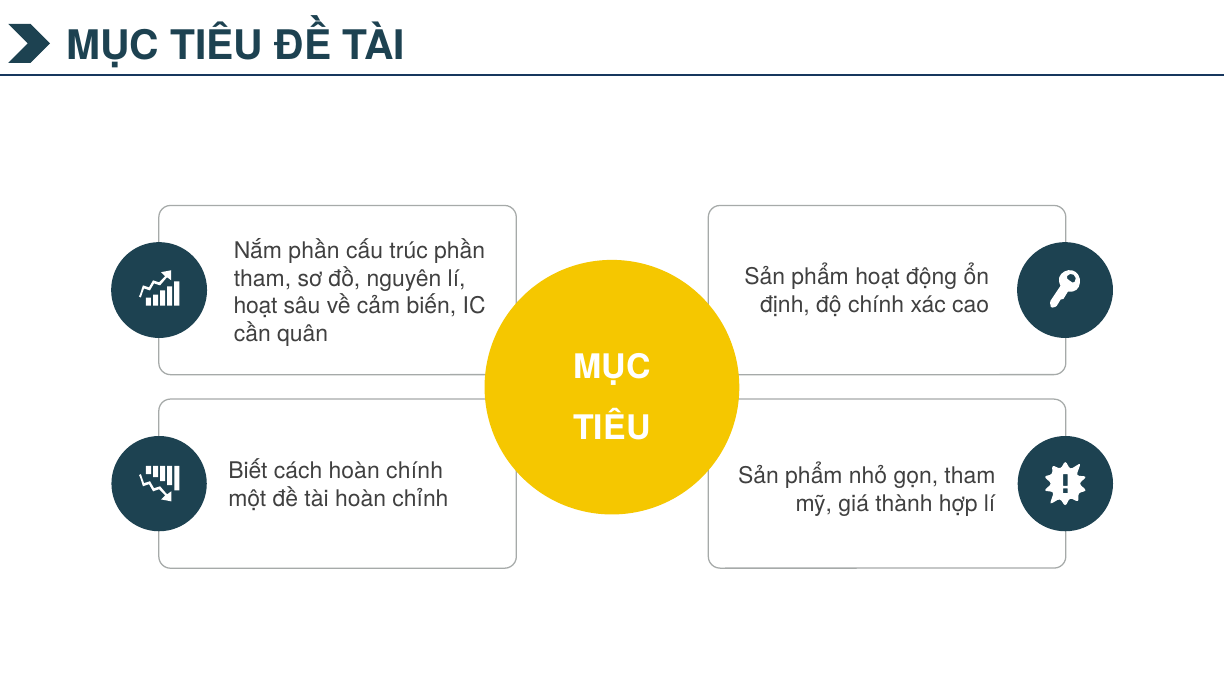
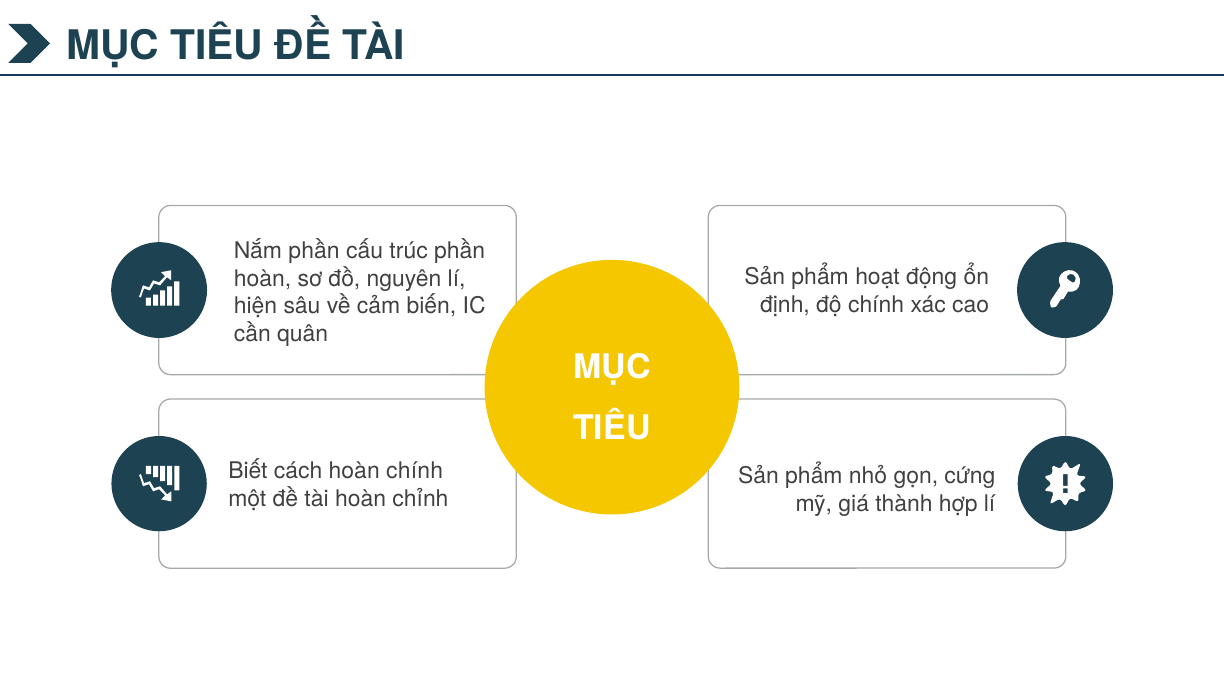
tham at (263, 279): tham -> hoàn
hoạt at (256, 307): hoạt -> hiện
gọn tham: tham -> cứng
